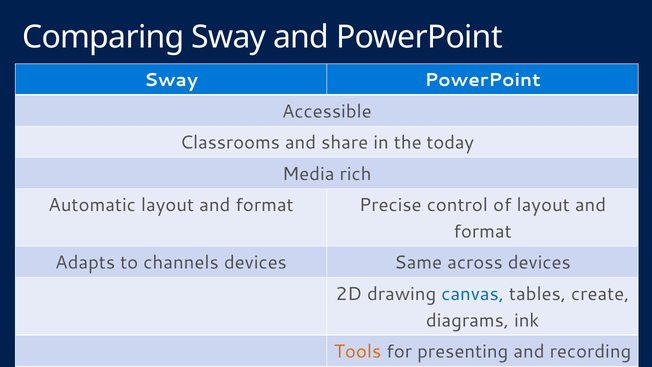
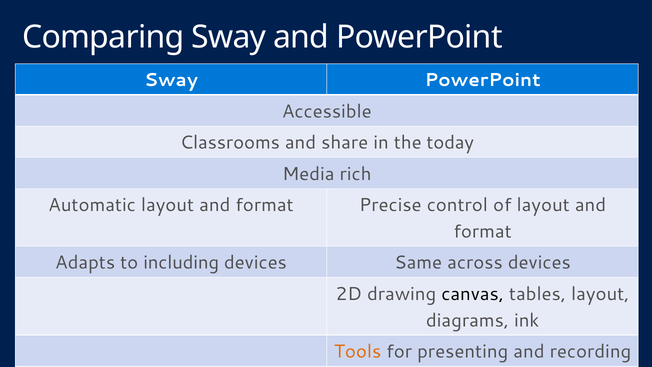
channels: channels -> including
canvas colour: blue -> black
tables create: create -> layout
